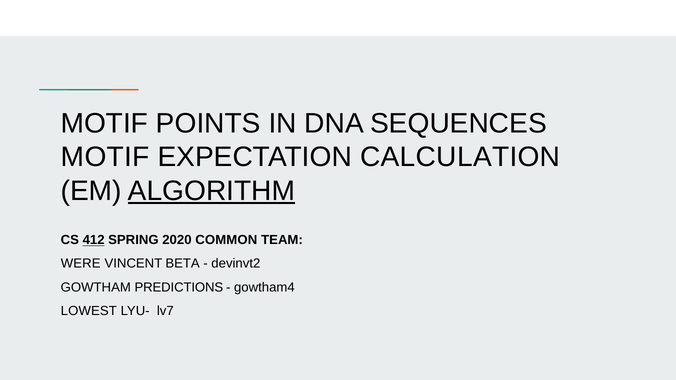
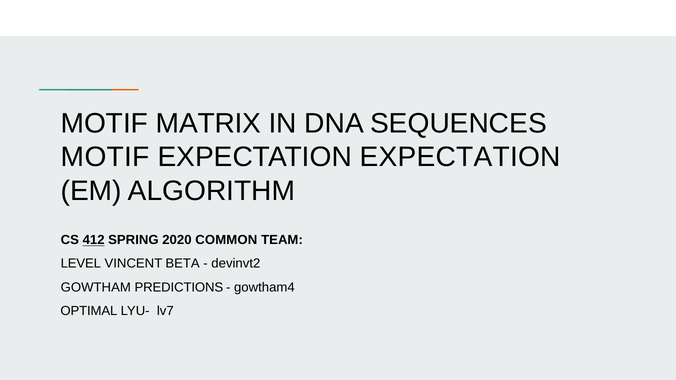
POINTS: POINTS -> MATRIX
EXPECTATION CALCULATION: CALCULATION -> EXPECTATION
ALGORITHM underline: present -> none
WERE: WERE -> LEVEL
LOWEST: LOWEST -> OPTIMAL
